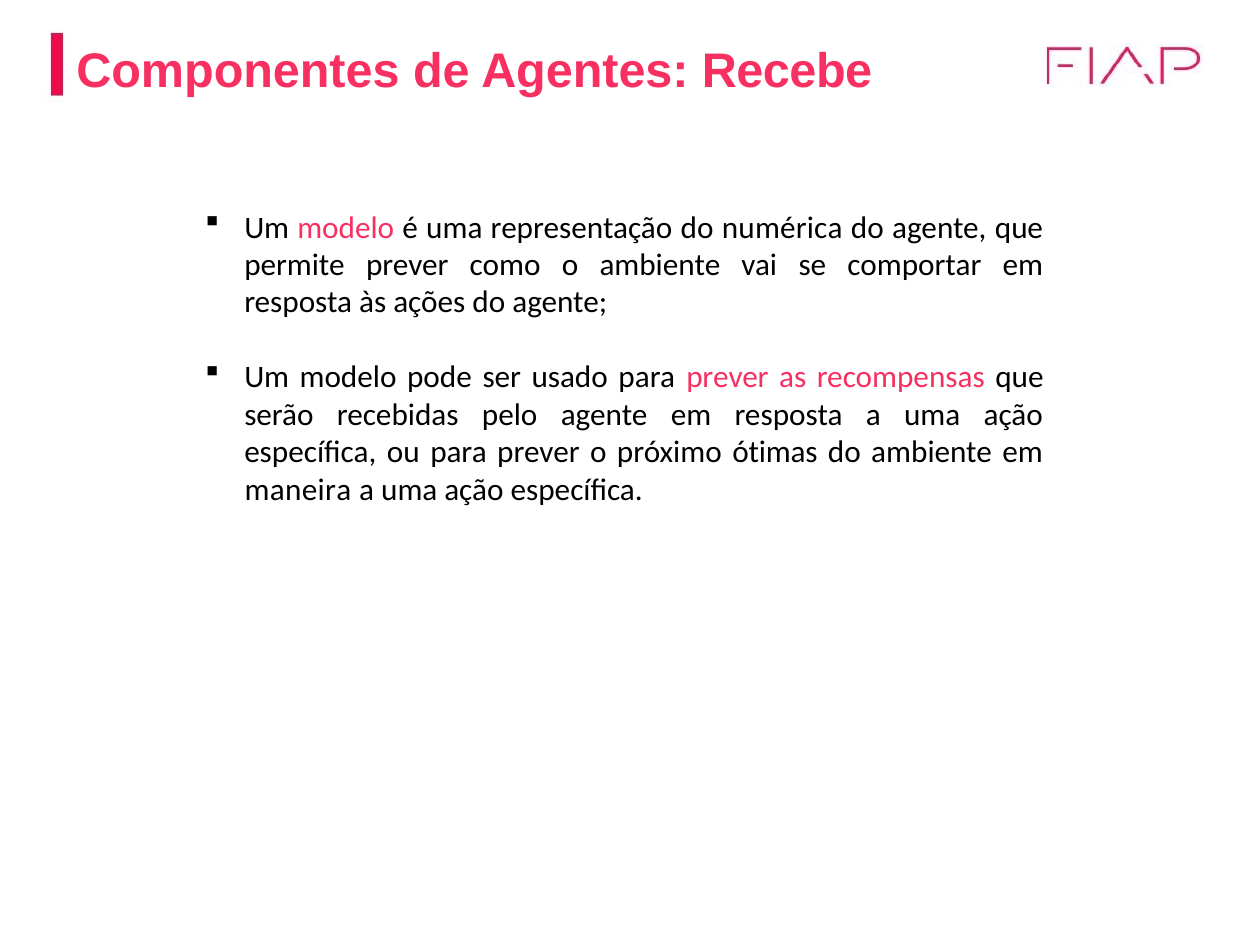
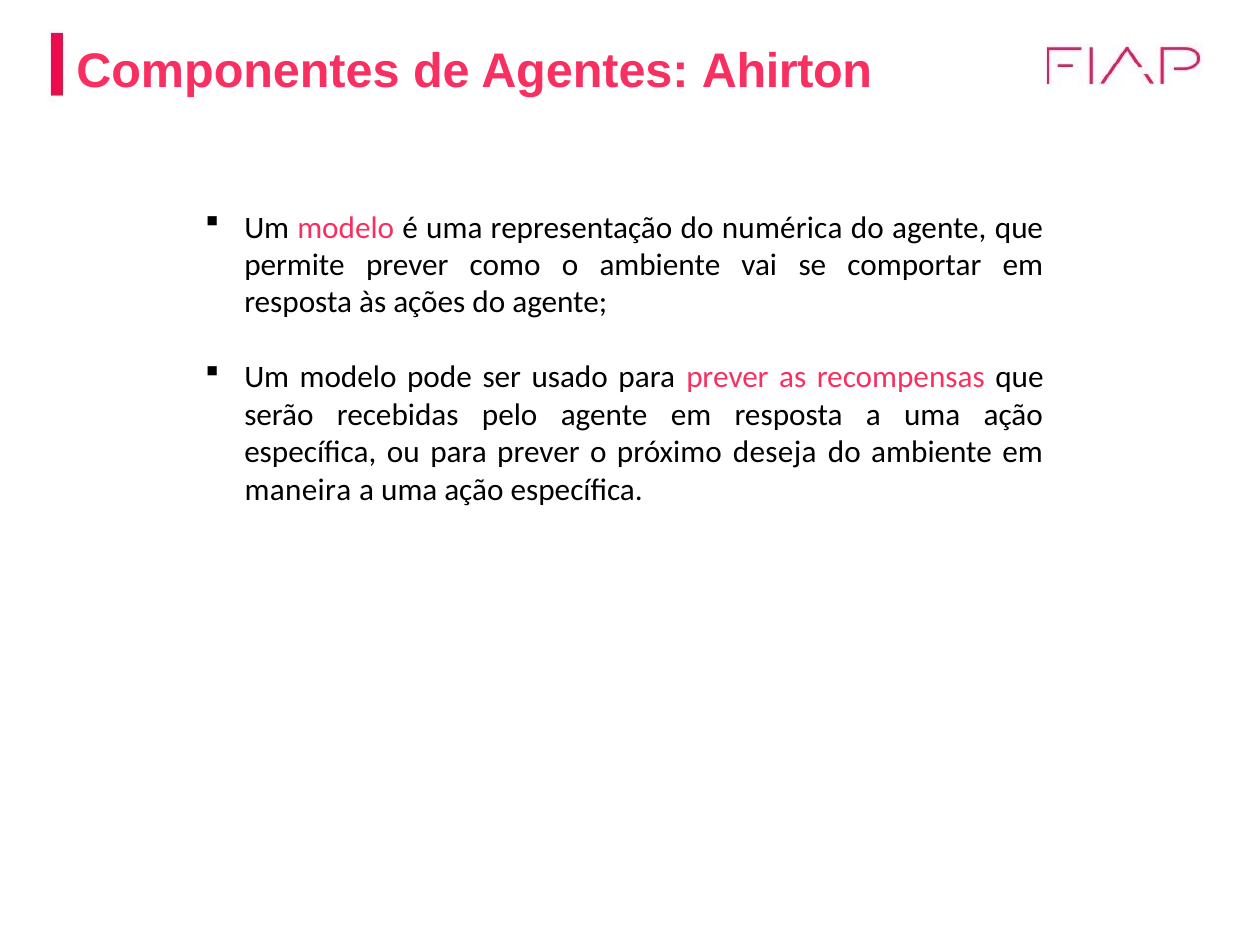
Recebe: Recebe -> Ahirton
ótimas: ótimas -> deseja
